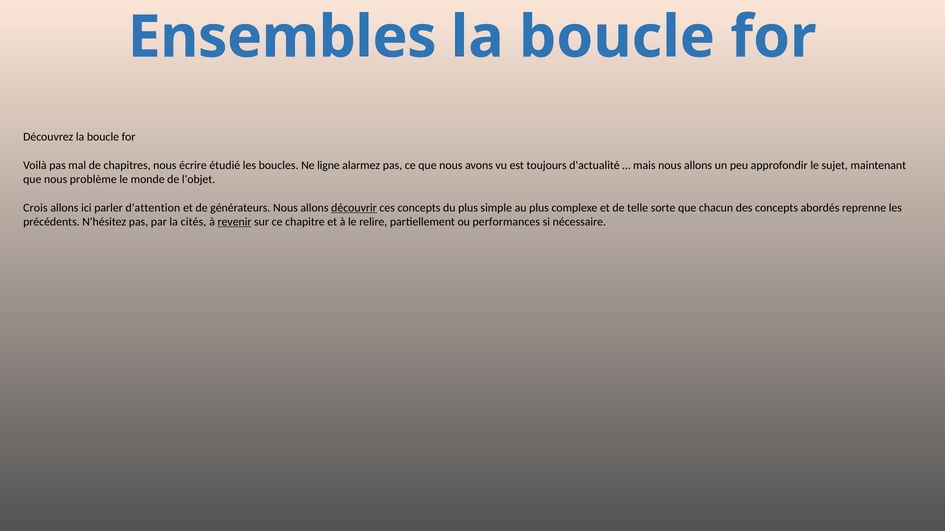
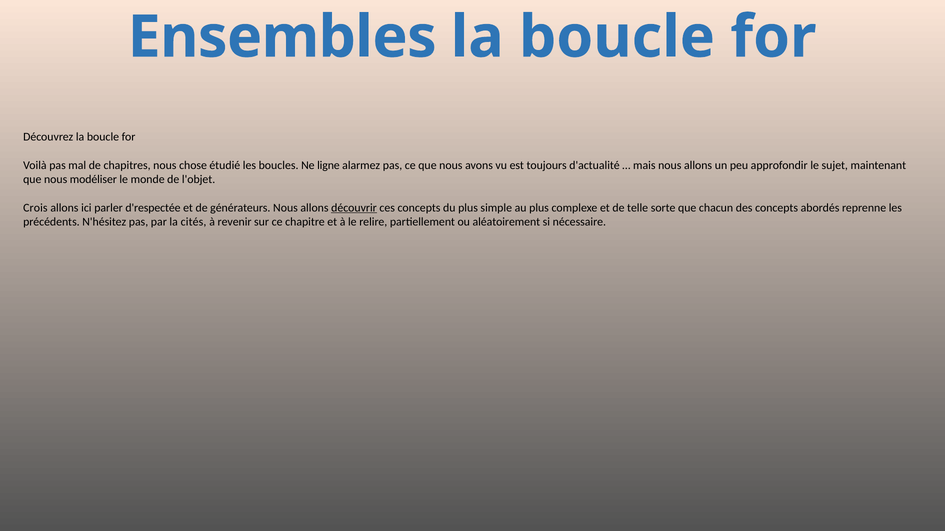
écrire: écrire -> chose
problème: problème -> modéliser
d'attention: d'attention -> d'respectée
revenir underline: present -> none
performances: performances -> aléatoirement
